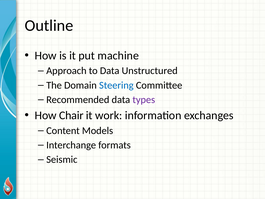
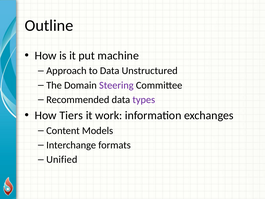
Steering colour: blue -> purple
Chair: Chair -> Tiers
Seismic: Seismic -> Unified
